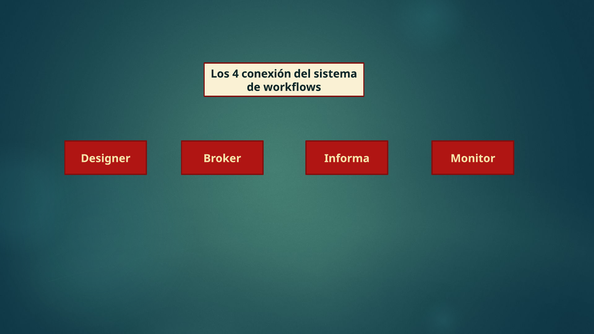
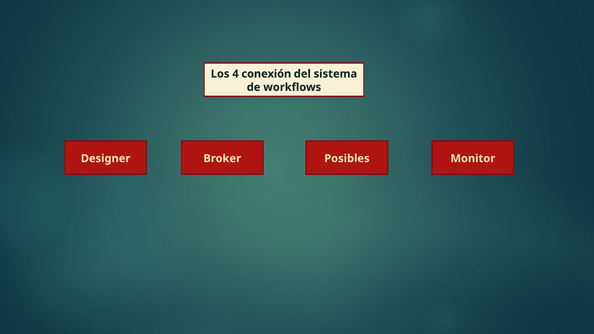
Informa: Informa -> Posibles
